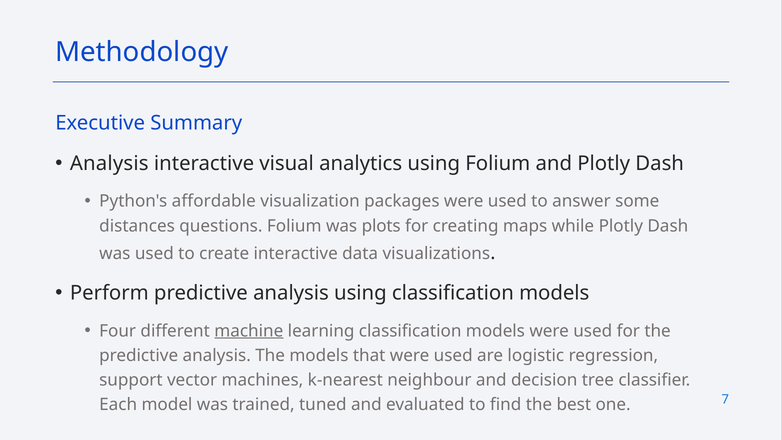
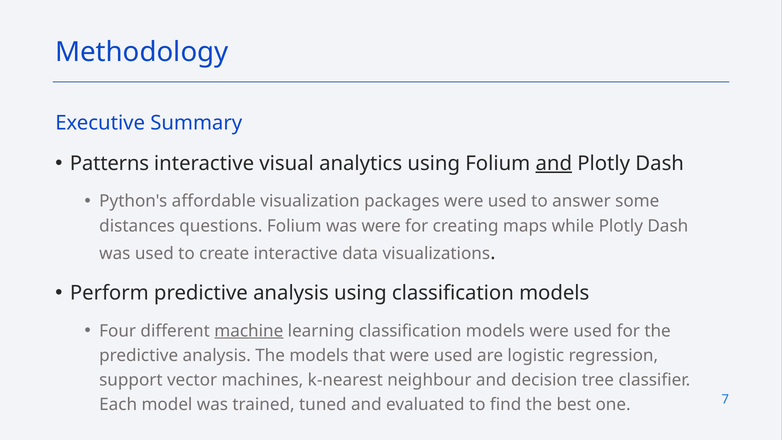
Analysis at (109, 164): Analysis -> Patterns
and at (554, 164) underline: none -> present
was plots: plots -> were
